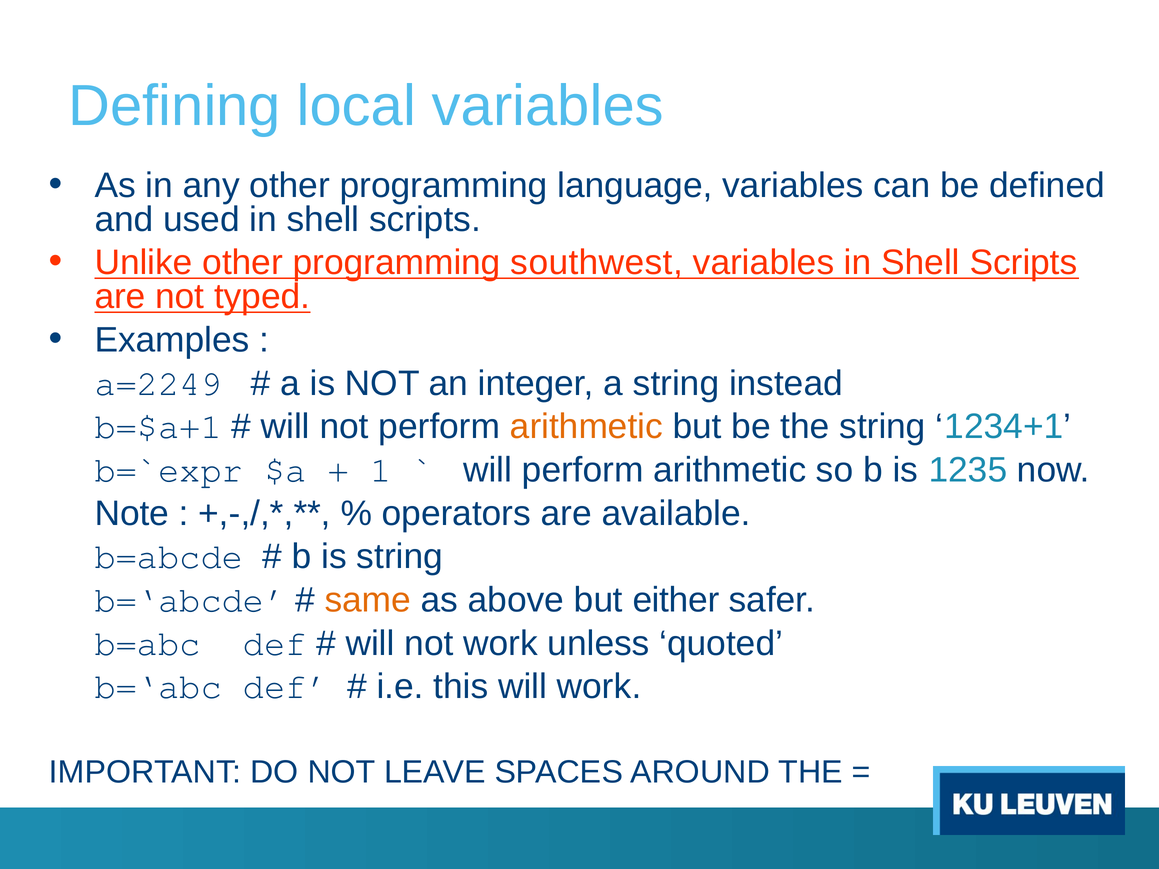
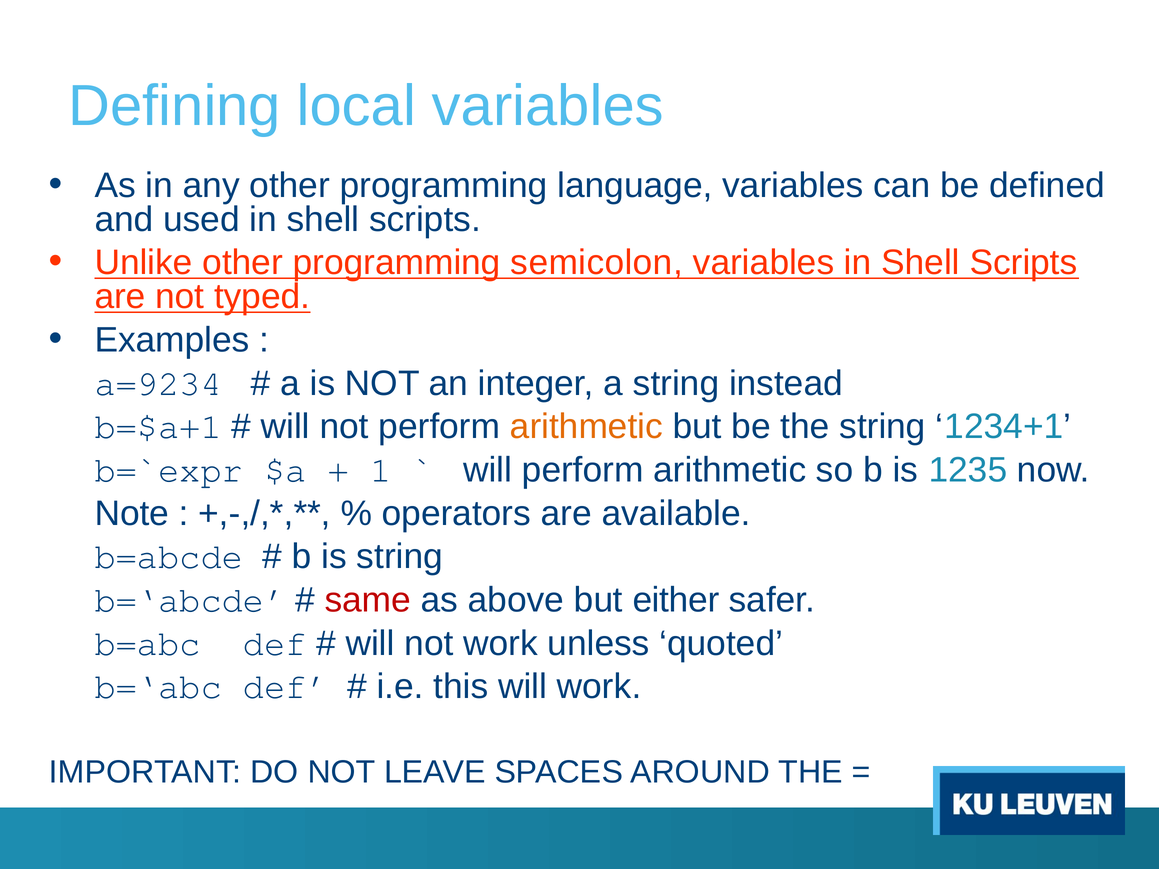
southwest: southwest -> semicolon
a=2249: a=2249 -> a=9234
same colour: orange -> red
